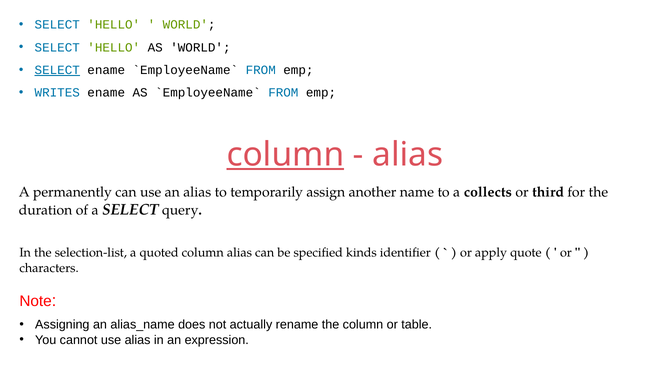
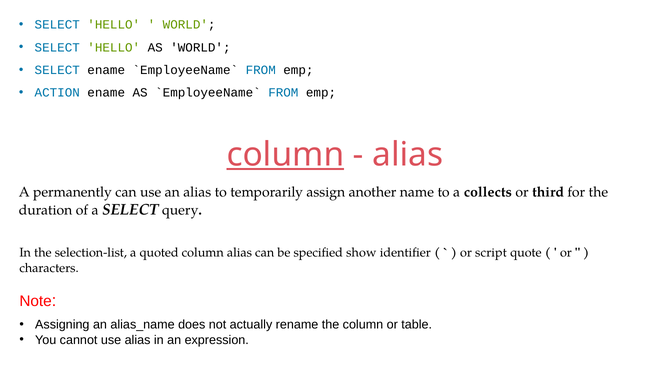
SELECT at (57, 70) underline: present -> none
WRITES: WRITES -> ACTION
kinds: kinds -> show
apply: apply -> script
